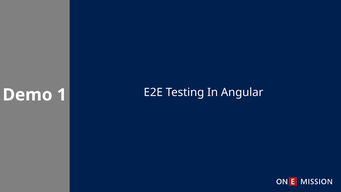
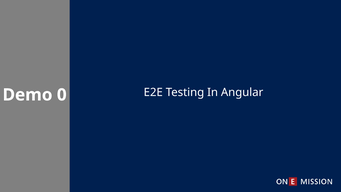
1: 1 -> 0
